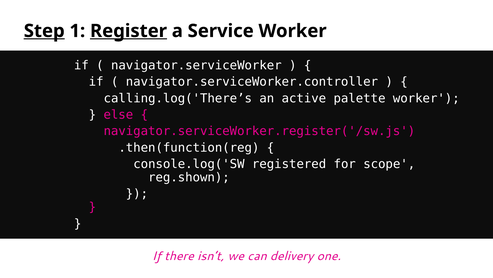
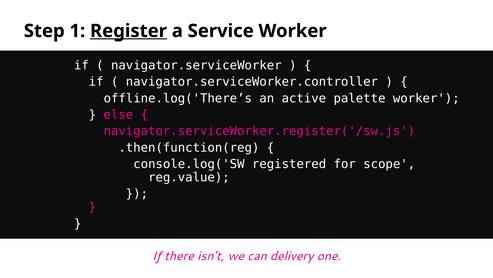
Step underline: present -> none
calling.log('There’s: calling.log('There’s -> offline.log('There’s
reg.shown: reg.shown -> reg.value
